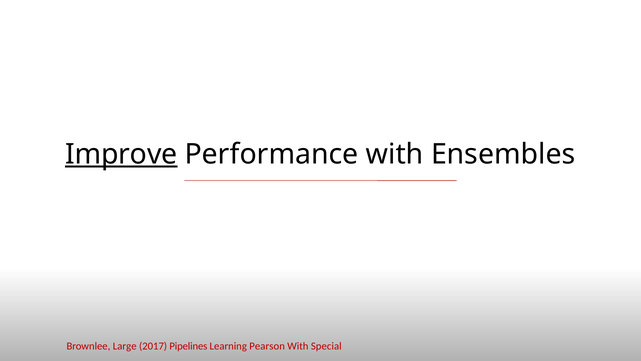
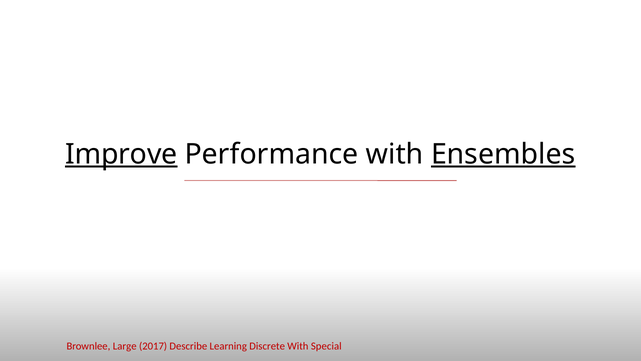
Ensembles underline: none -> present
Pipelines: Pipelines -> Describe
Pearson: Pearson -> Discrete
